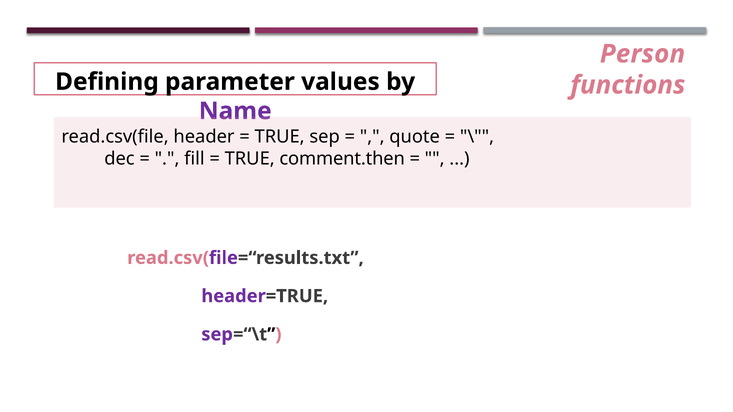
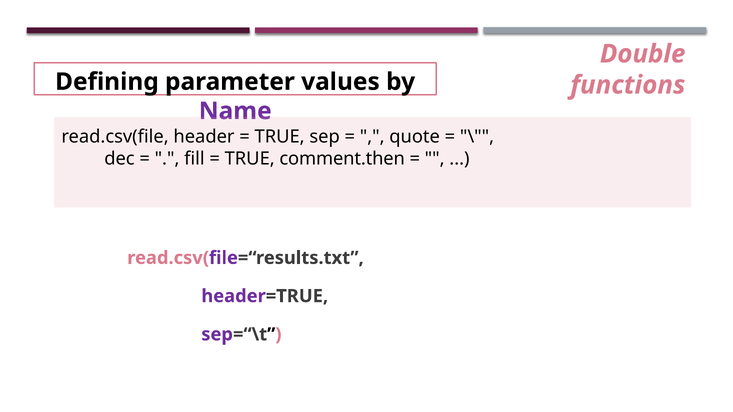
Person: Person -> Double
